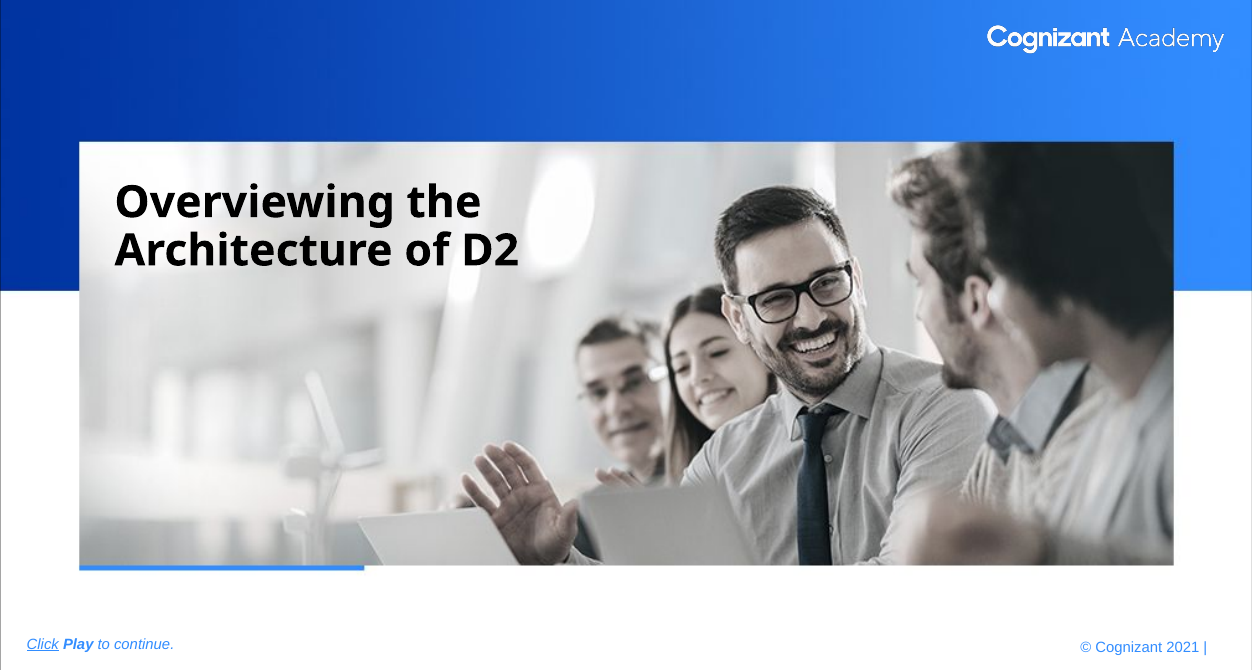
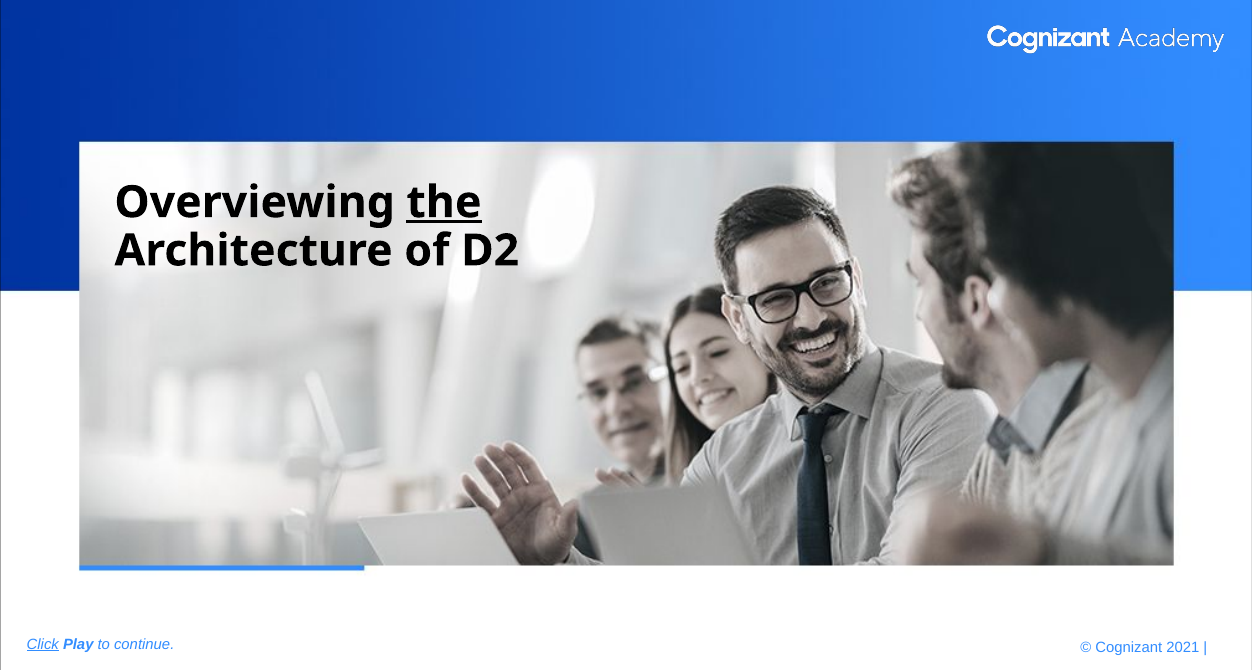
the at (444, 202) underline: none -> present
